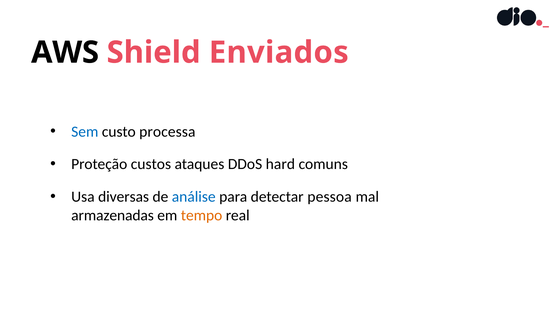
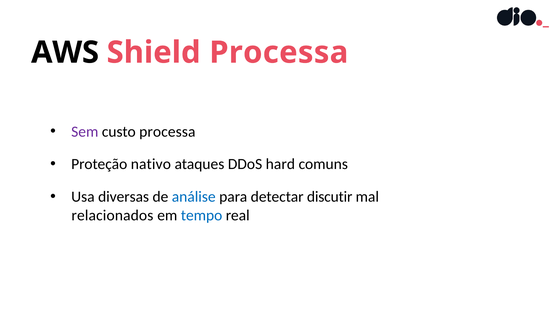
Shield Enviados: Enviados -> Processa
Sem colour: blue -> purple
custos: custos -> nativo
pessoa: pessoa -> discutir
armazenadas: armazenadas -> relacionados
tempo colour: orange -> blue
